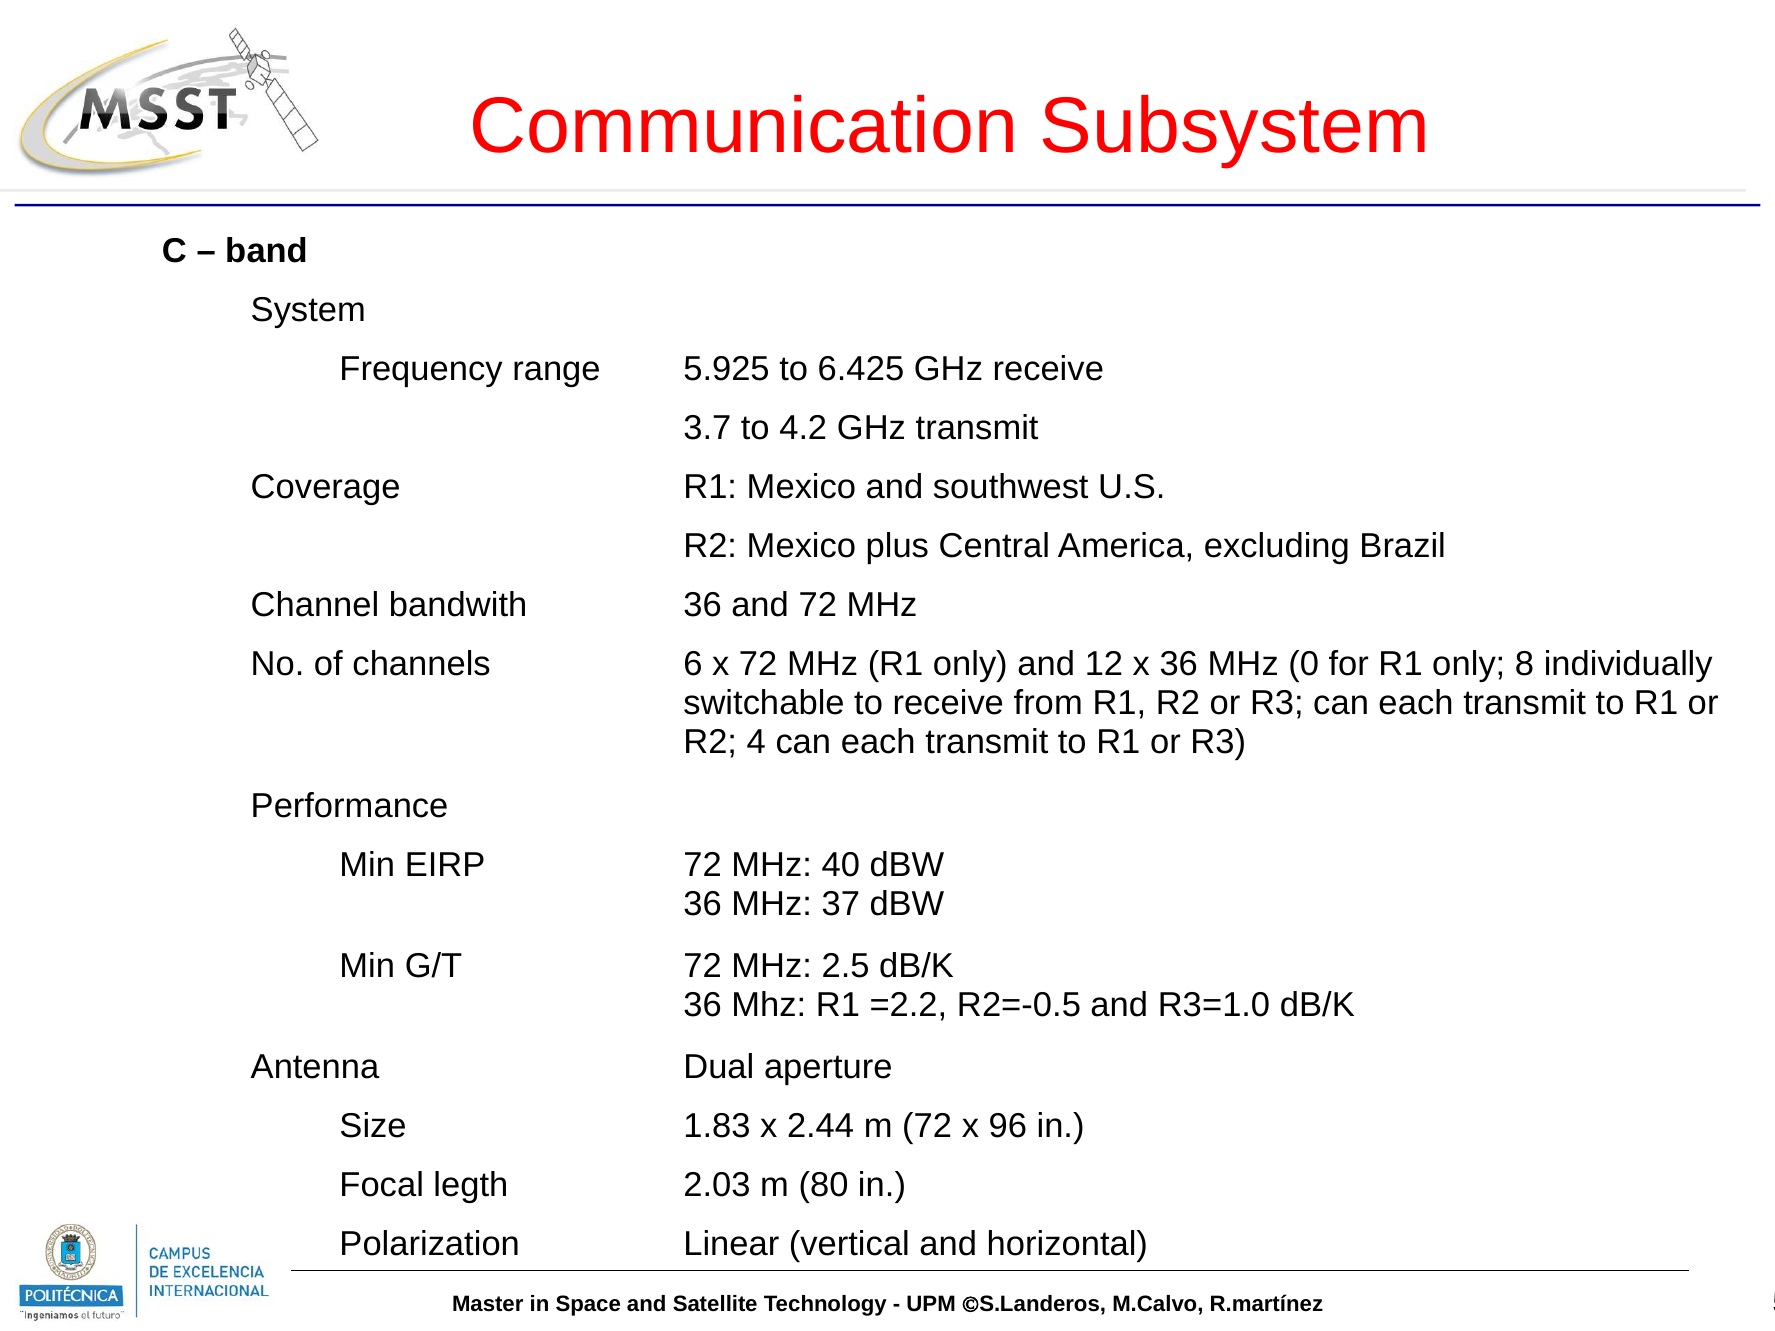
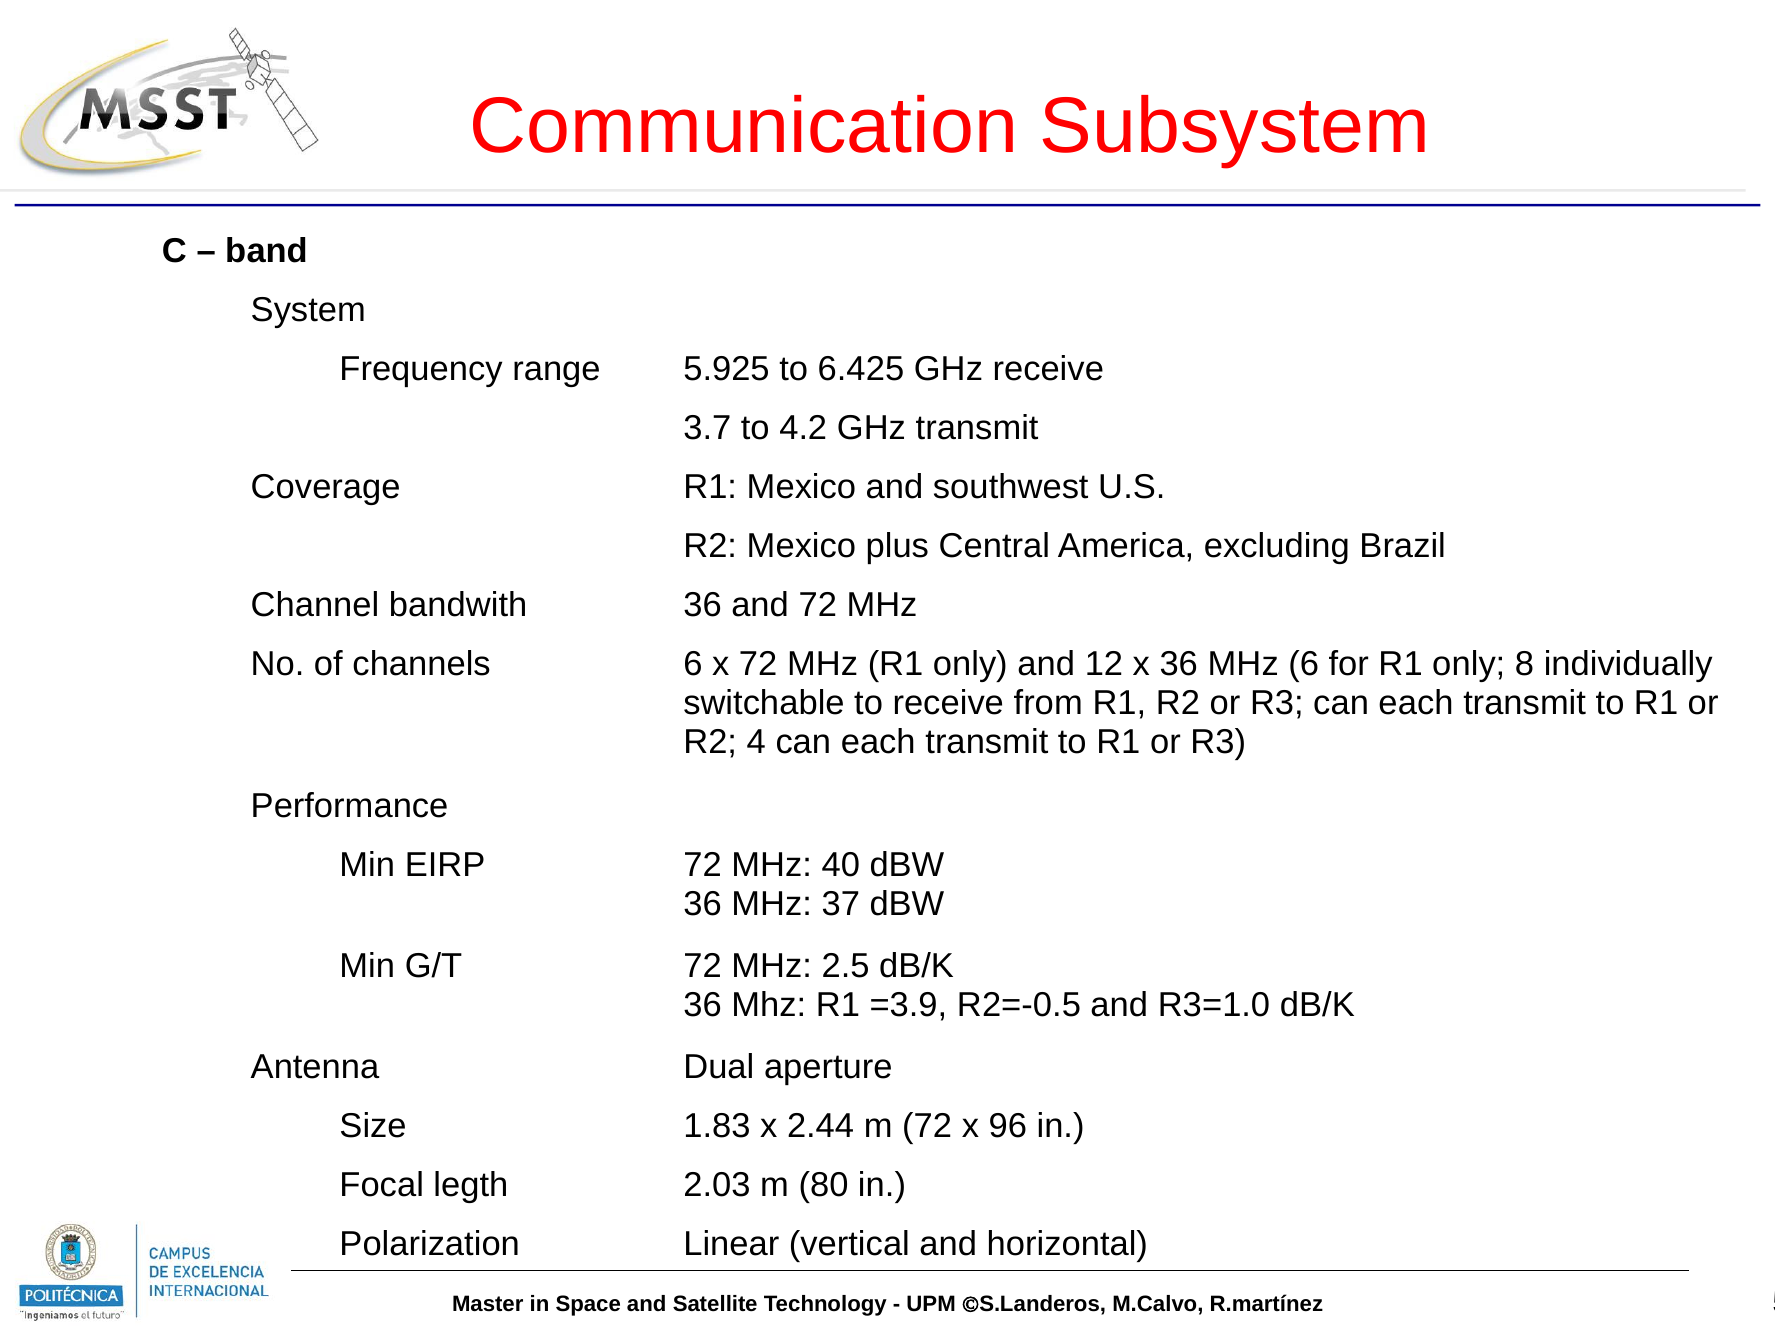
MHz 0: 0 -> 6
=2.2: =2.2 -> =3.9
